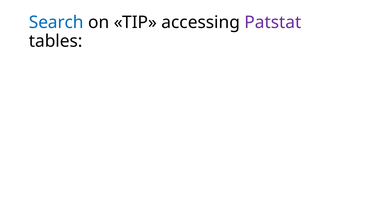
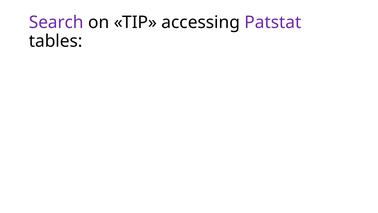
Search colour: blue -> purple
